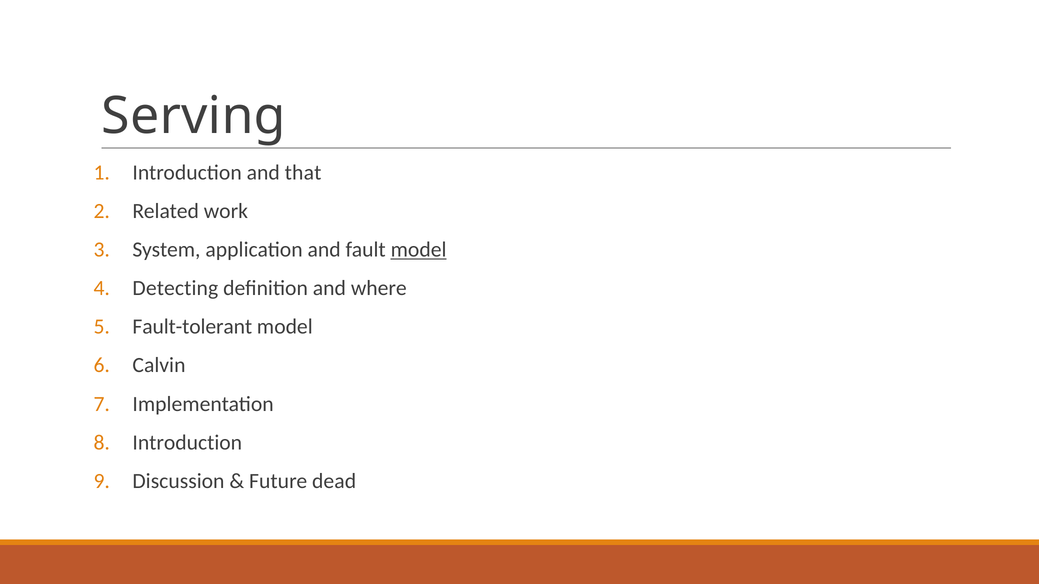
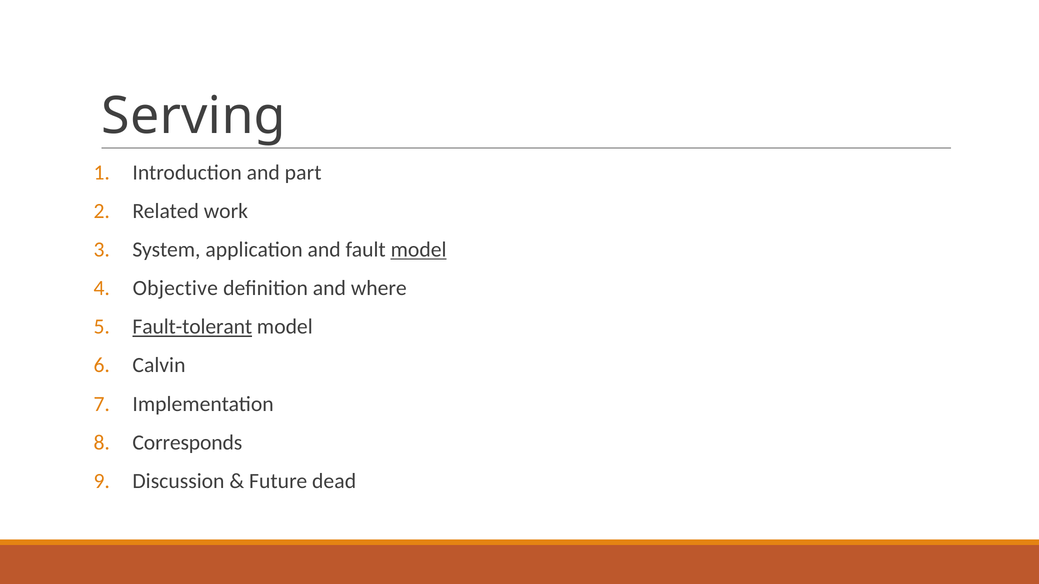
that: that -> part
Detecting: Detecting -> Objective
Fault-tolerant underline: none -> present
Introduction at (187, 443): Introduction -> Corresponds
